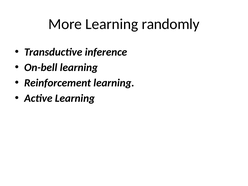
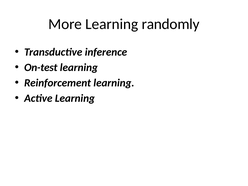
On-bell: On-bell -> On-test
